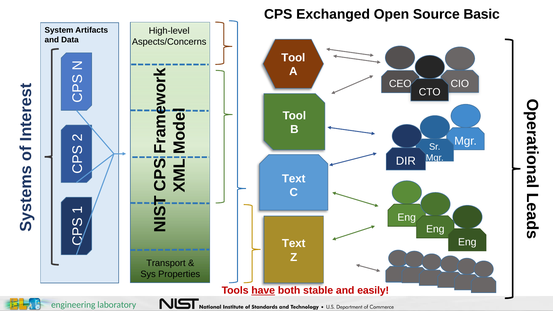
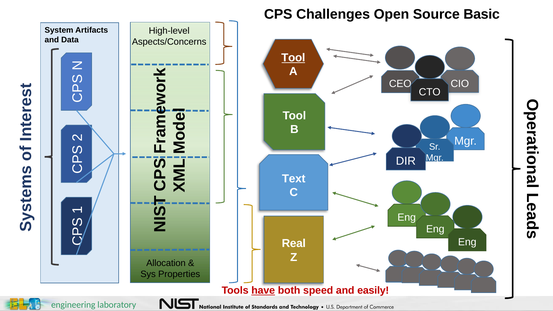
Exchanged: Exchanged -> Challenges
Tool at (293, 58) underline: none -> present
Text at (294, 244): Text -> Real
Transport: Transport -> Allocation
stable: stable -> speed
